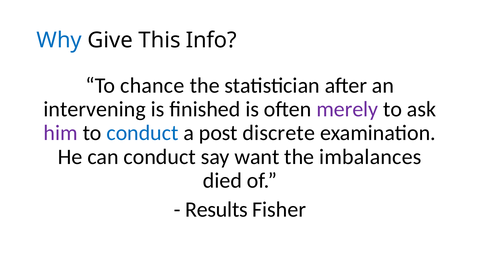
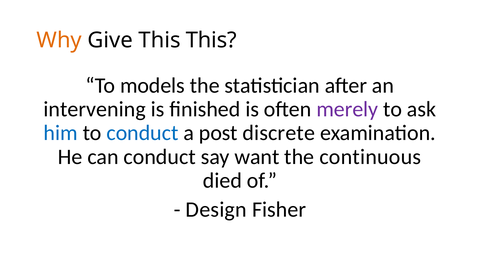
Why colour: blue -> orange
This Info: Info -> This
chance: chance -> models
him colour: purple -> blue
imbalances: imbalances -> continuous
Results: Results -> Design
